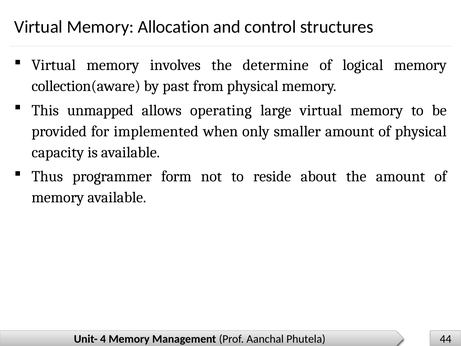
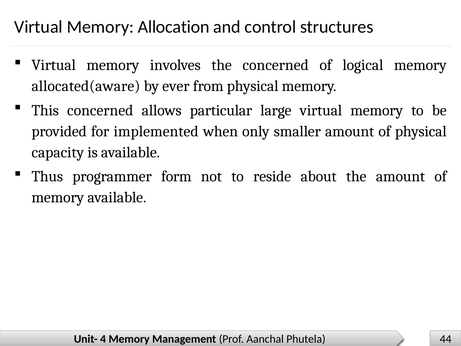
the determine: determine -> concerned
collection(aware: collection(aware -> allocated(aware
past: past -> ever
This unmapped: unmapped -> concerned
operating: operating -> particular
